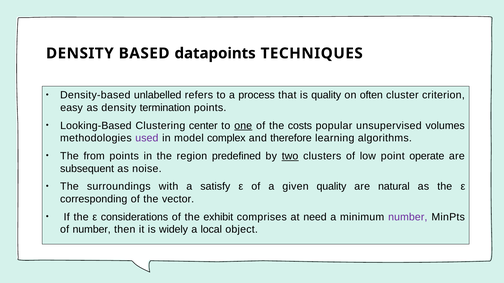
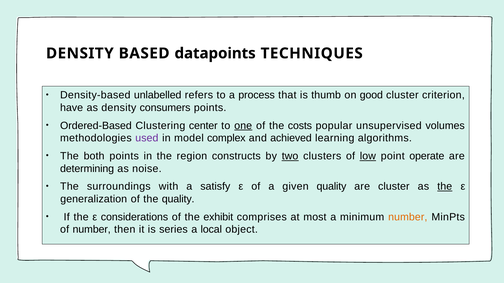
is quality: quality -> thumb
often: often -> good
easy: easy -> have
termination: termination -> consumers
Looking-Based: Looking-Based -> Ordered-Based
therefore: therefore -> achieved
from: from -> both
predefined: predefined -> constructs
low underline: none -> present
subsequent: subsequent -> determining
are natural: natural -> cluster
the at (445, 187) underline: none -> present
corresponding: corresponding -> generalization
the vector: vector -> quality
need: need -> most
number at (408, 217) colour: purple -> orange
widely: widely -> series
